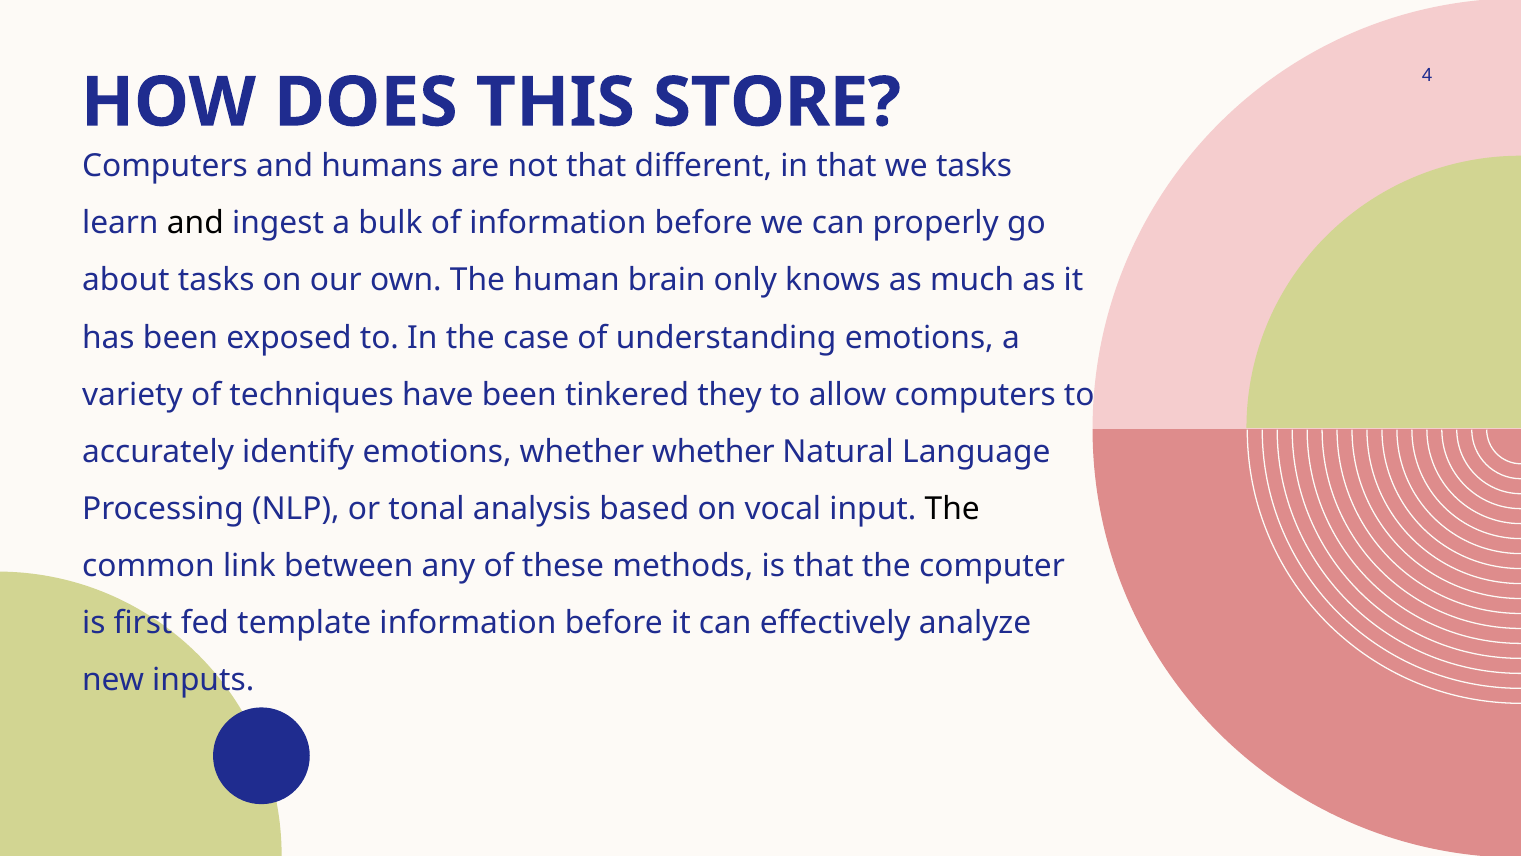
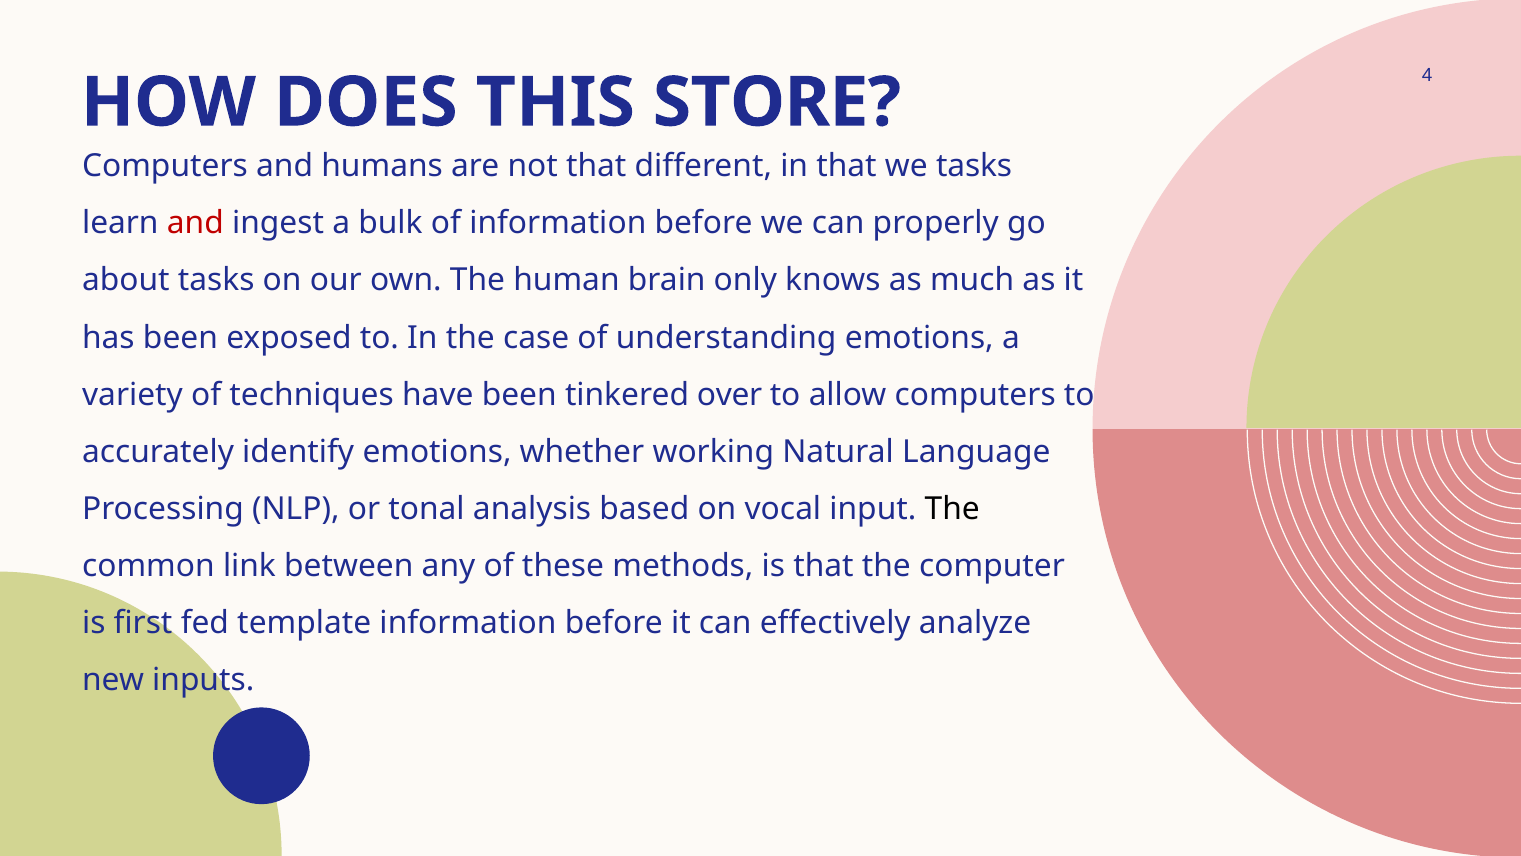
and at (195, 223) colour: black -> red
they: they -> over
whether whether: whether -> working
